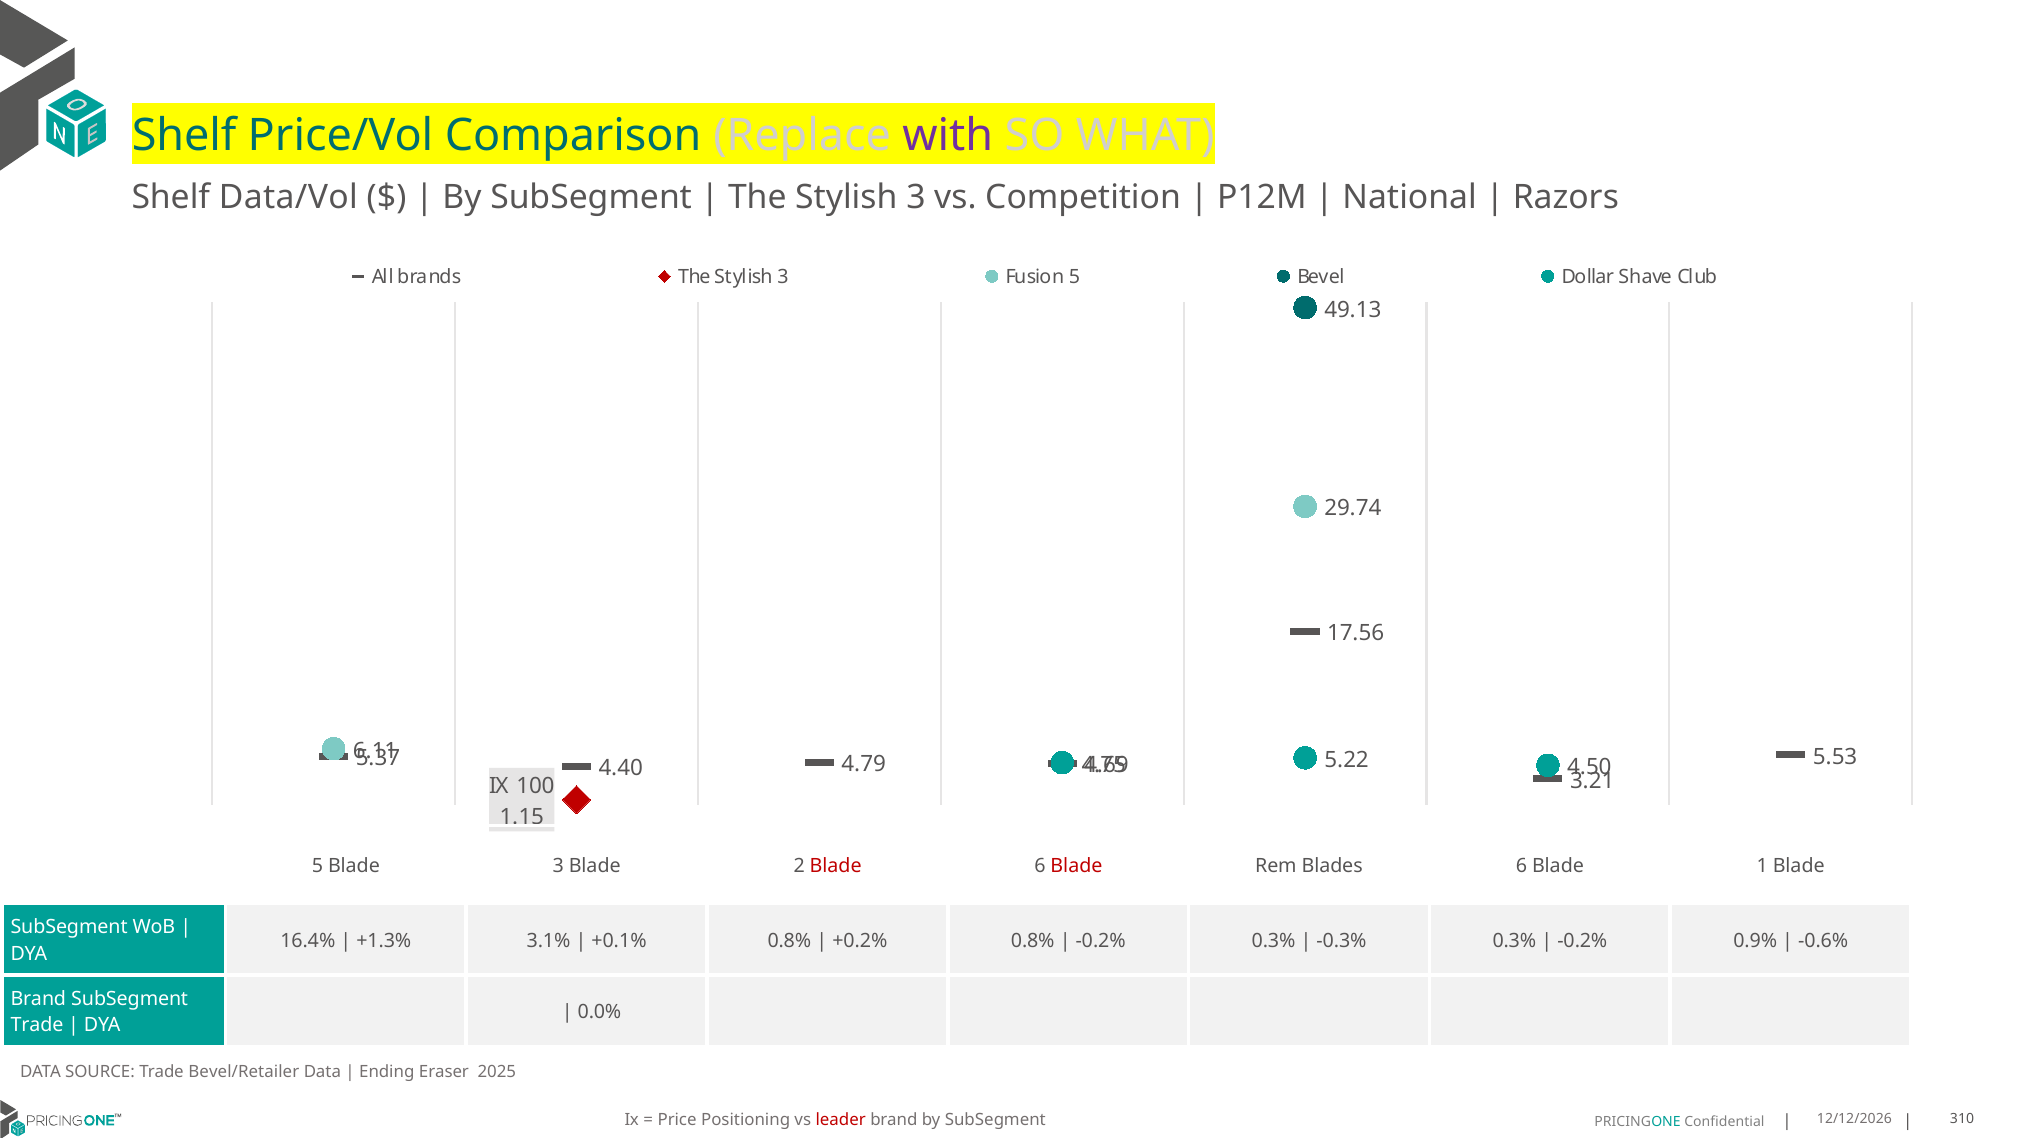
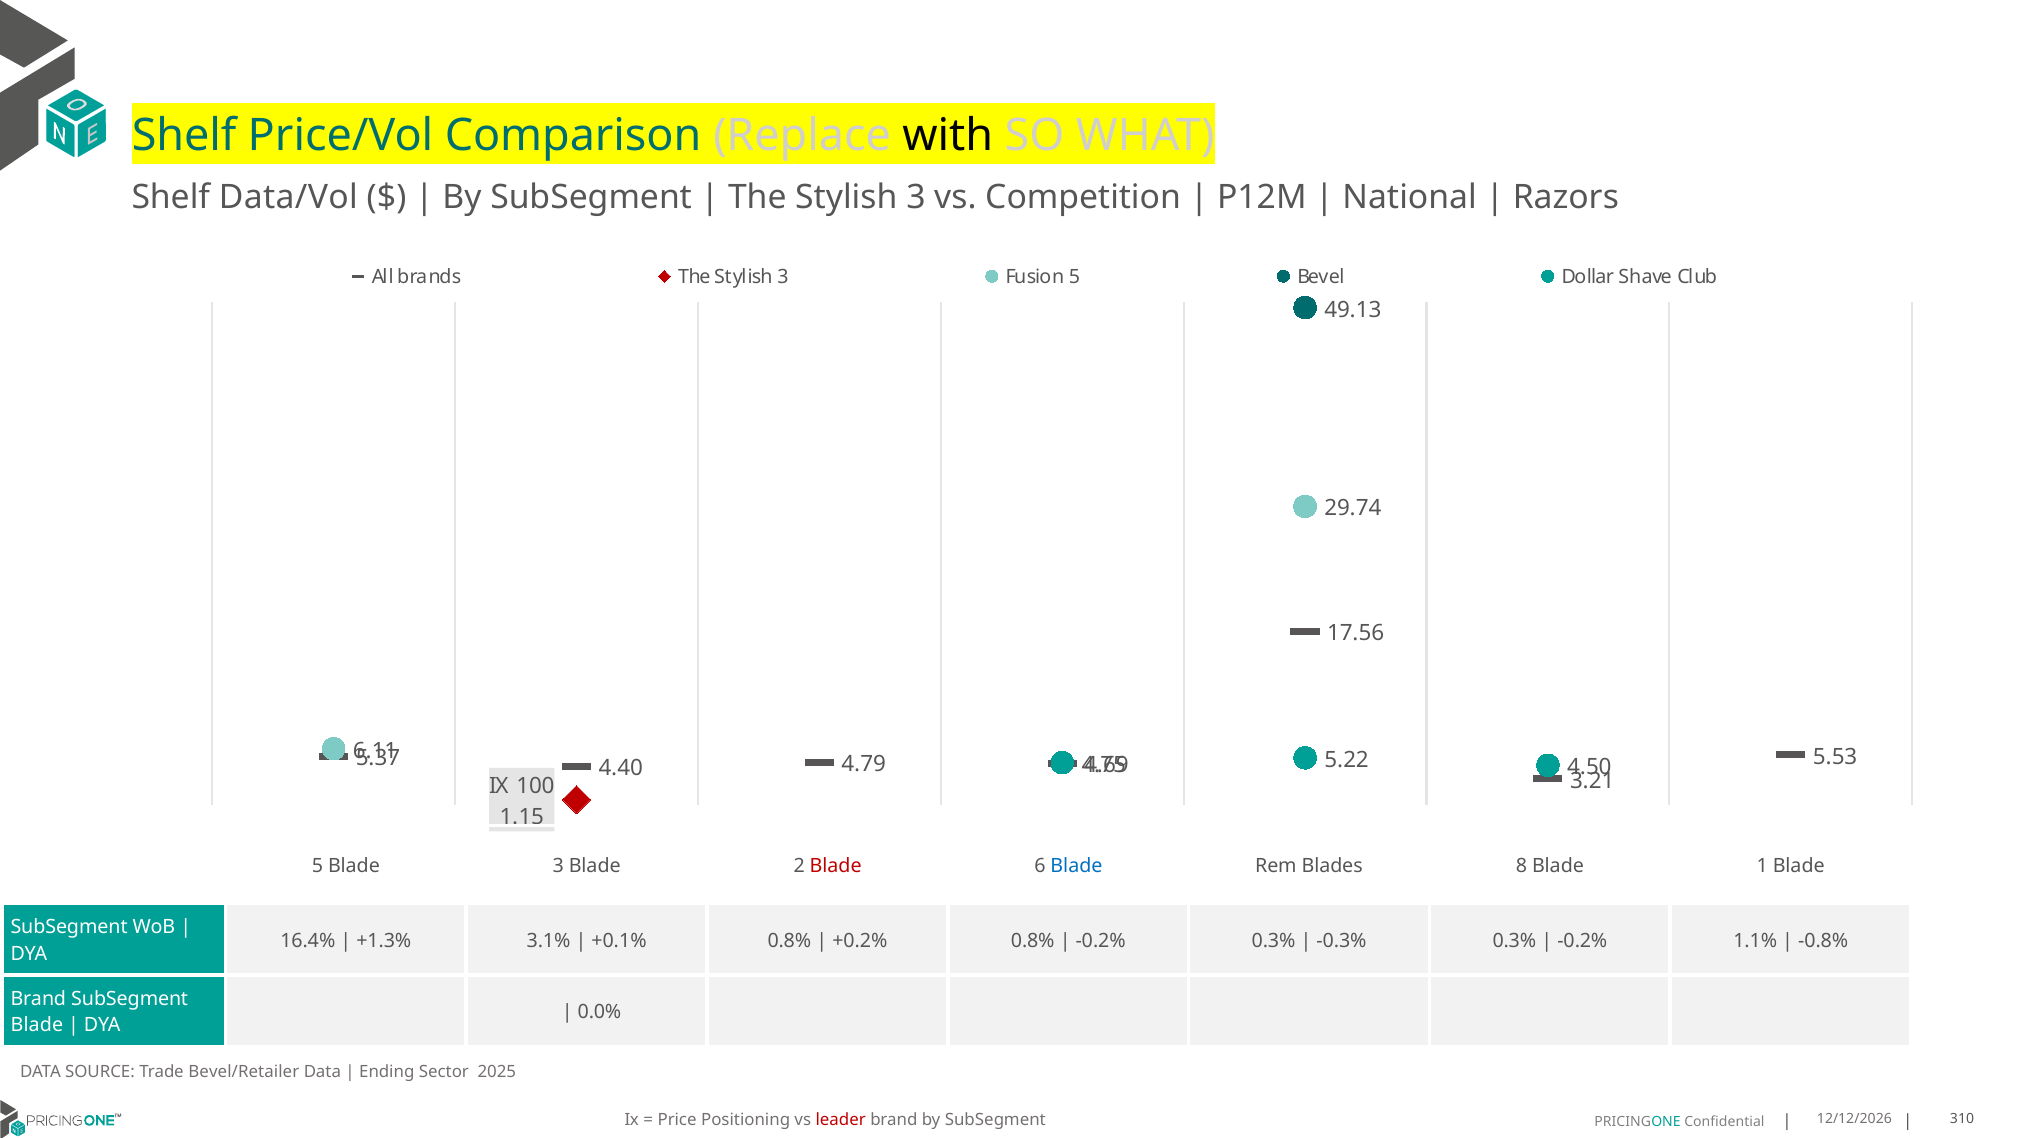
with colour: purple -> black
Blade at (1076, 866) colour: red -> blue
Blades 6: 6 -> 8
0.9%: 0.9% -> 1.1%
-0.6%: -0.6% -> -0.8%
Trade at (37, 1026): Trade -> Blade
Eraser: Eraser -> Sector
